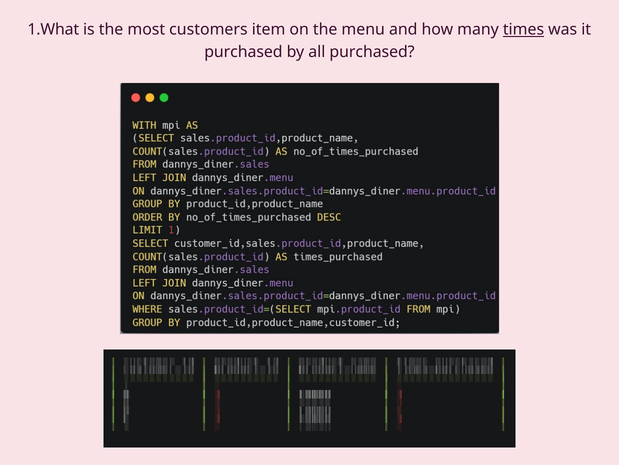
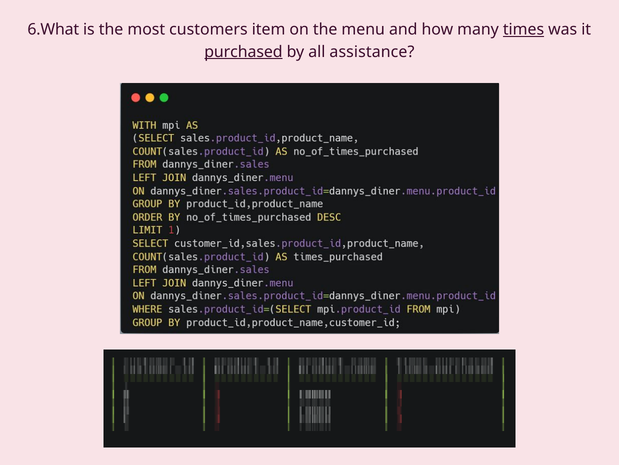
1.What: 1.What -> 6.What
purchased at (243, 52) underline: none -> present
all purchased: purchased -> assistance
